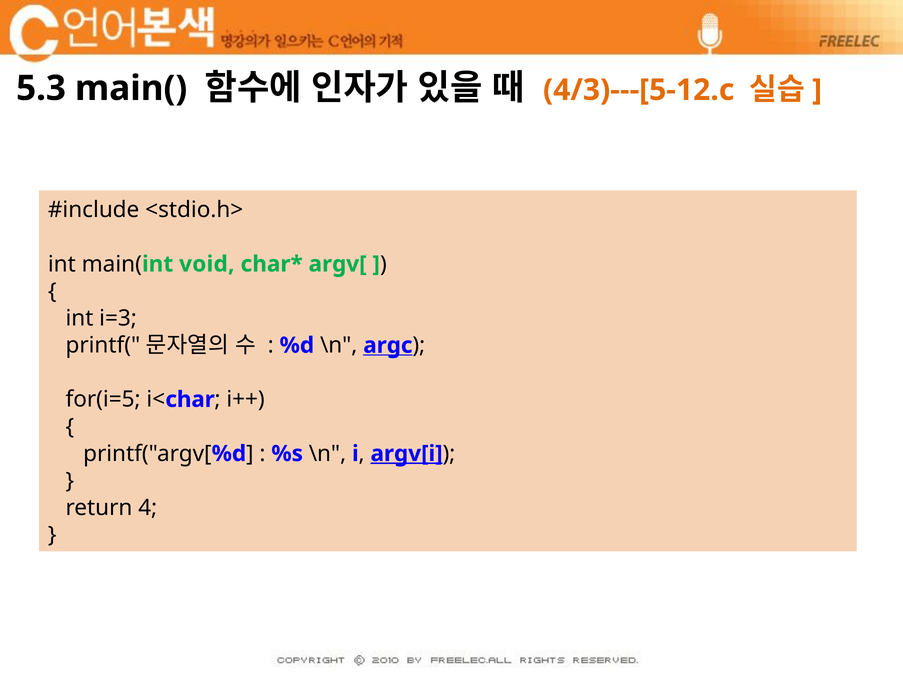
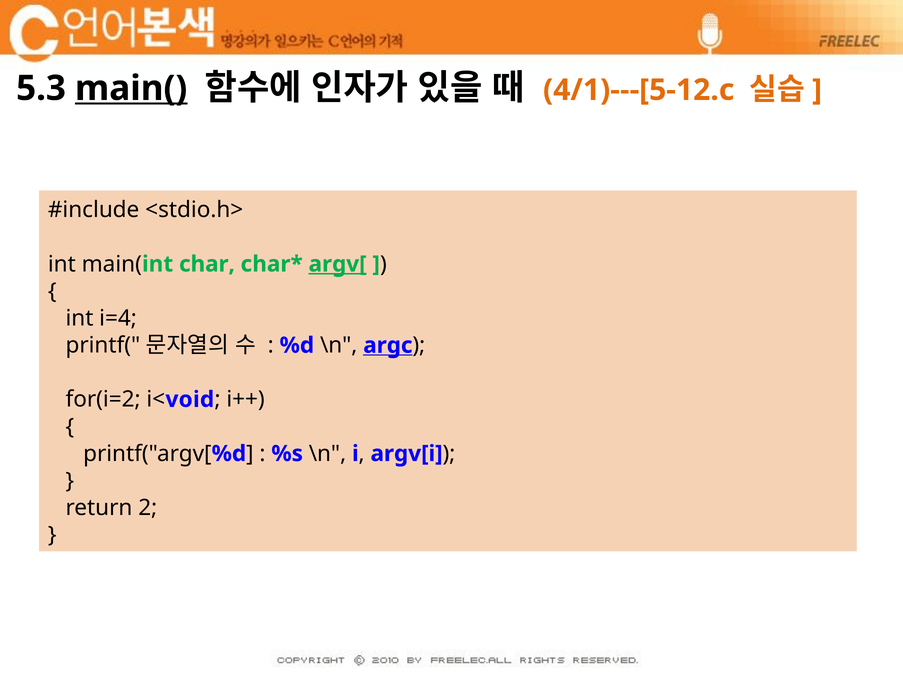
main( at (131, 88) underline: none -> present
4/3)---[5-12.c: 4/3)---[5-12.c -> 4/1)---[5-12.c
void: void -> char
argv[ underline: none -> present
i=3: i=3 -> i=4
for(i=5: for(i=5 -> for(i=2
char: char -> void
argv[i underline: present -> none
4: 4 -> 2
